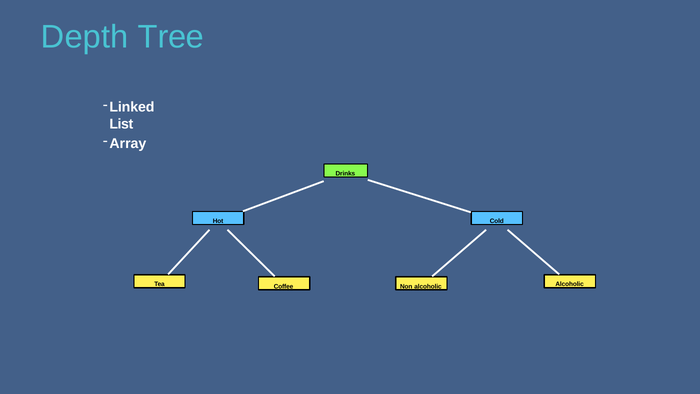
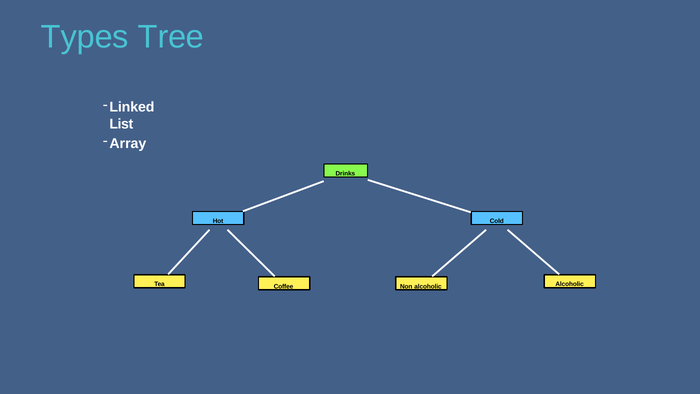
Depth: Depth -> Types
